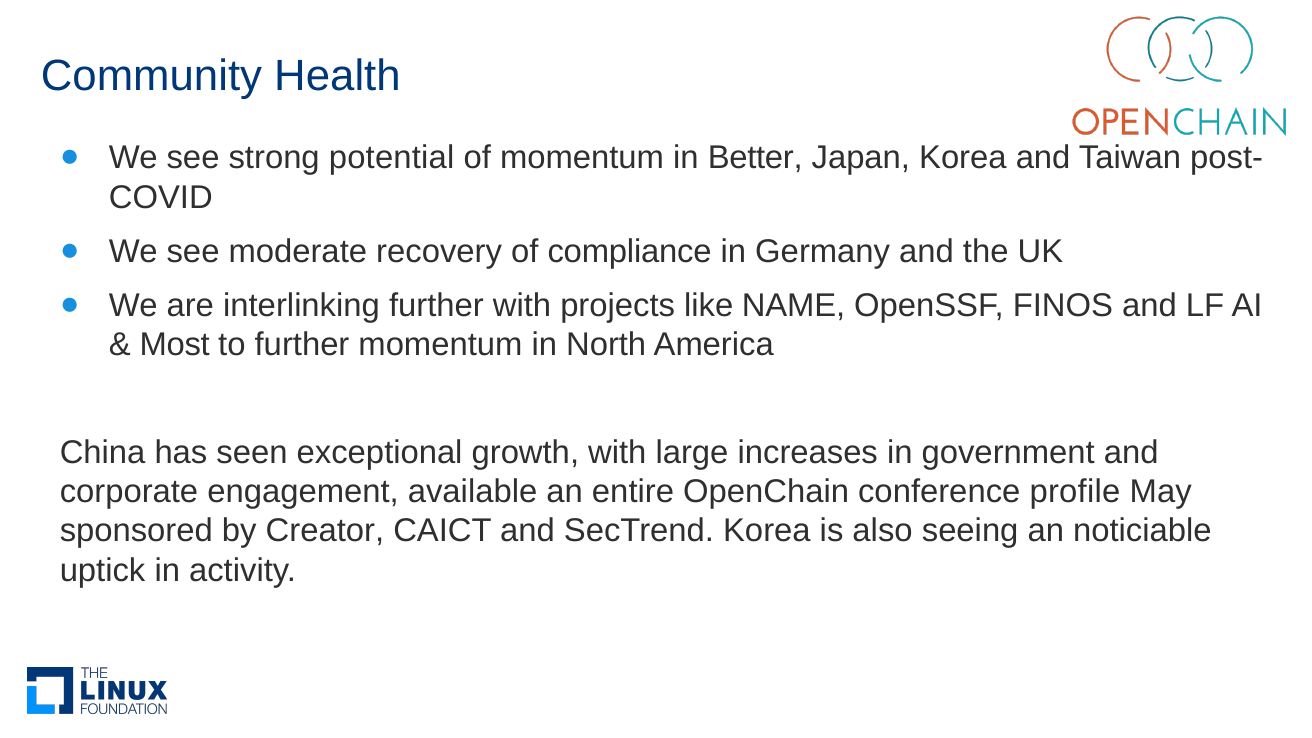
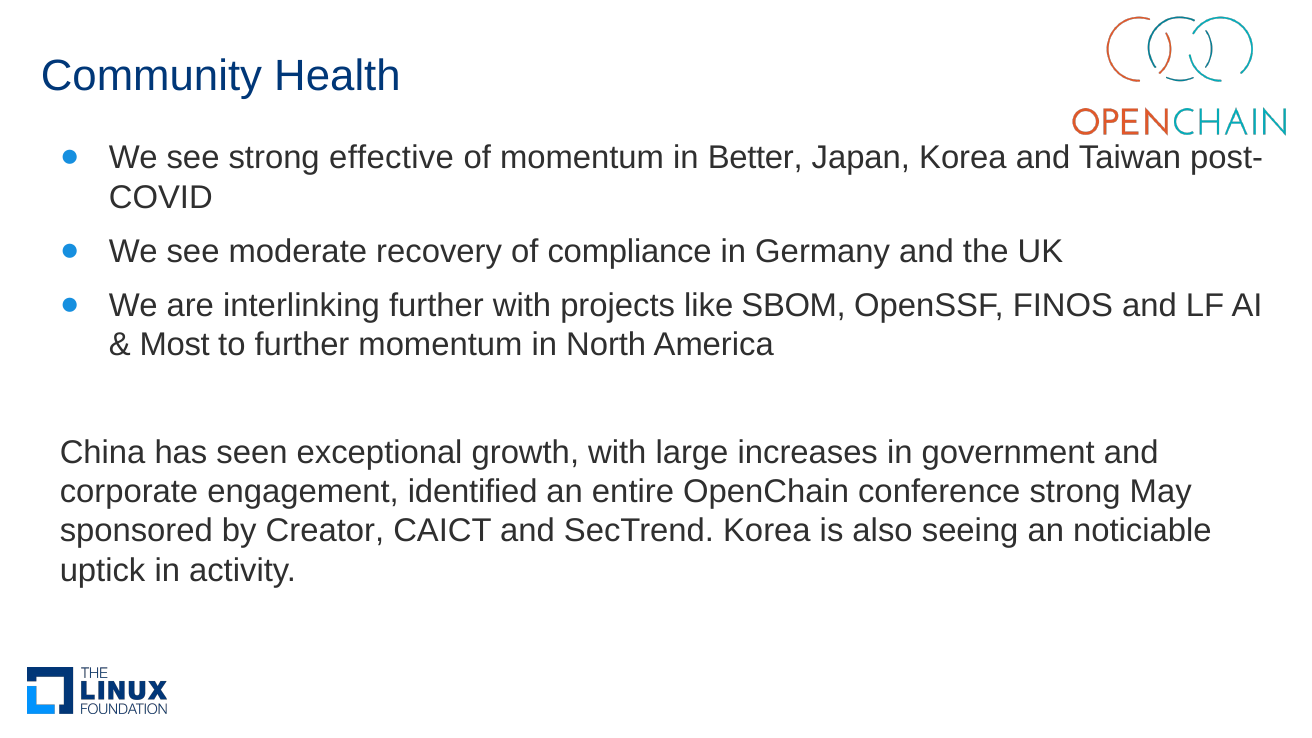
potential: potential -> effective
NAME: NAME -> SBOM
available: available -> identified
conference profile: profile -> strong
